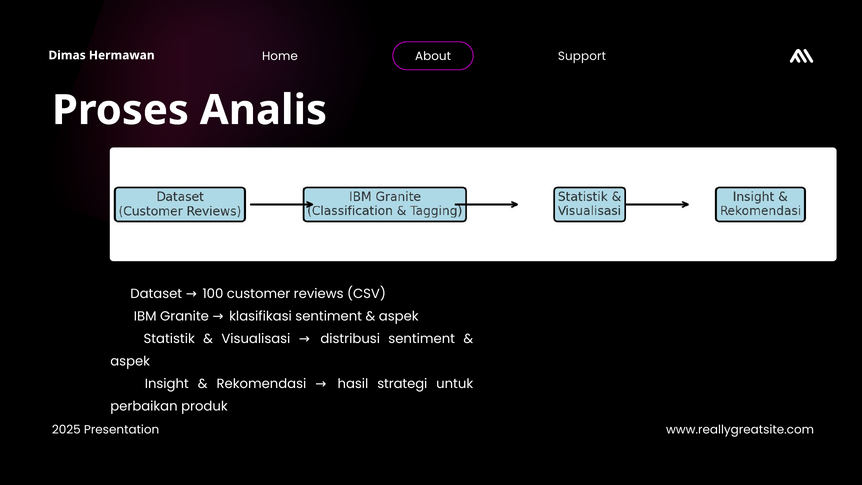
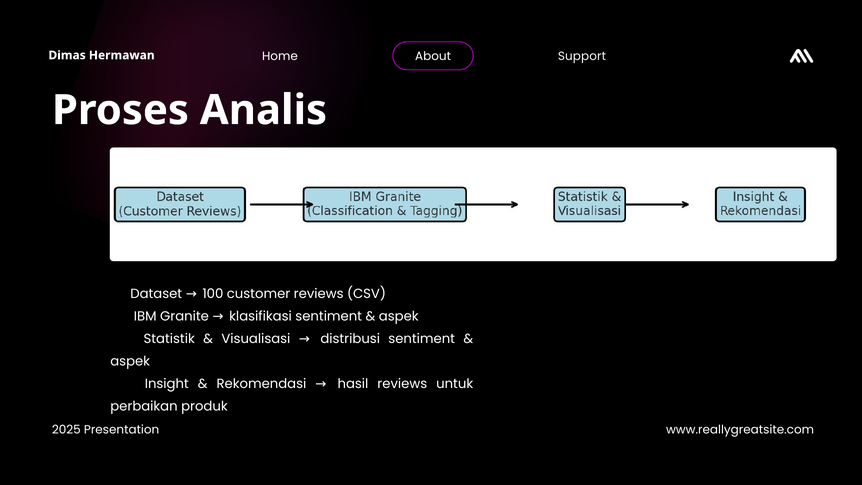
hasil strategi: strategi -> reviews
